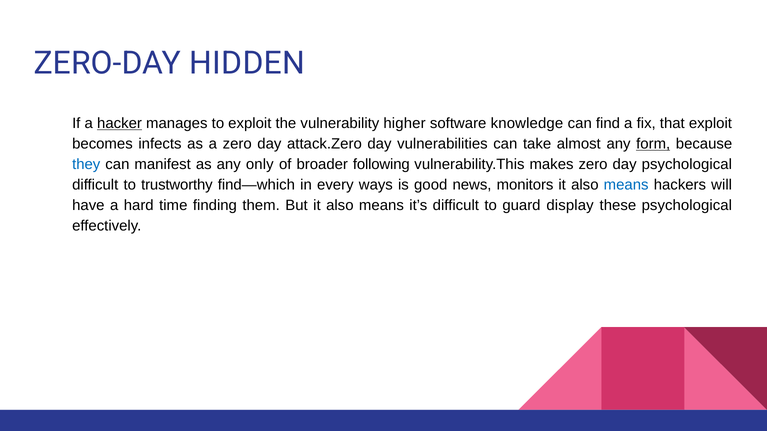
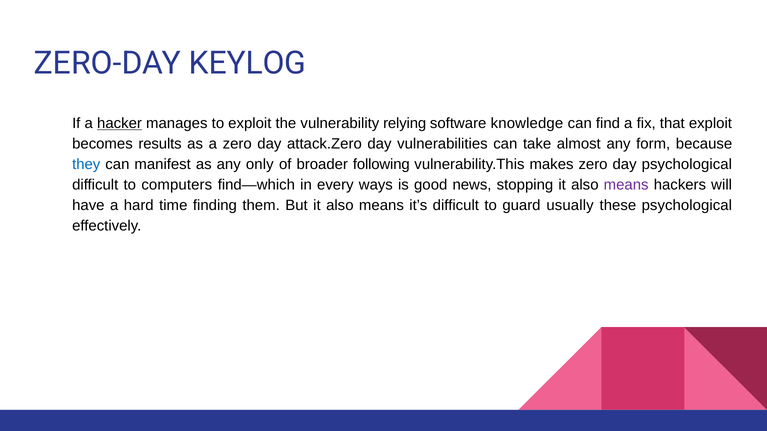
HIDDEN: HIDDEN -> KEYLOG
higher: higher -> relying
infects: infects -> results
form underline: present -> none
trustworthy: trustworthy -> computers
monitors: monitors -> stopping
means at (626, 185) colour: blue -> purple
display: display -> usually
